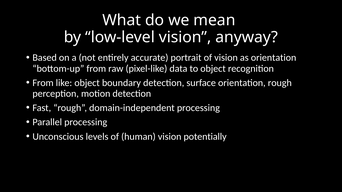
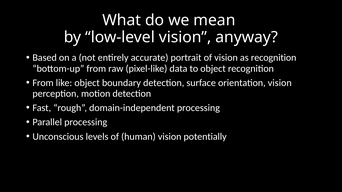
as orientation: orientation -> recognition
orientation rough: rough -> vision
